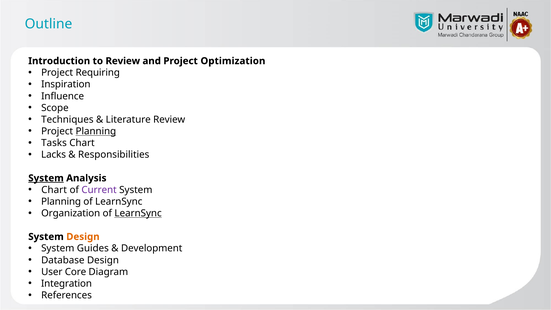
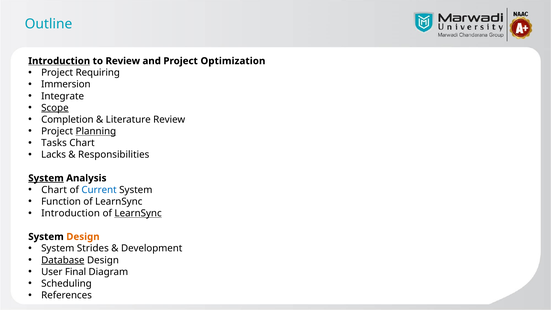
Introduction at (59, 61) underline: none -> present
Inspiration: Inspiration -> Immersion
Influence: Influence -> Integrate
Scope underline: none -> present
Techniques: Techniques -> Completion
Current colour: purple -> blue
Planning at (61, 202): Planning -> Function
Organization at (71, 213): Organization -> Introduction
Guides: Guides -> Strides
Database underline: none -> present
Core: Core -> Final
Integration: Integration -> Scheduling
